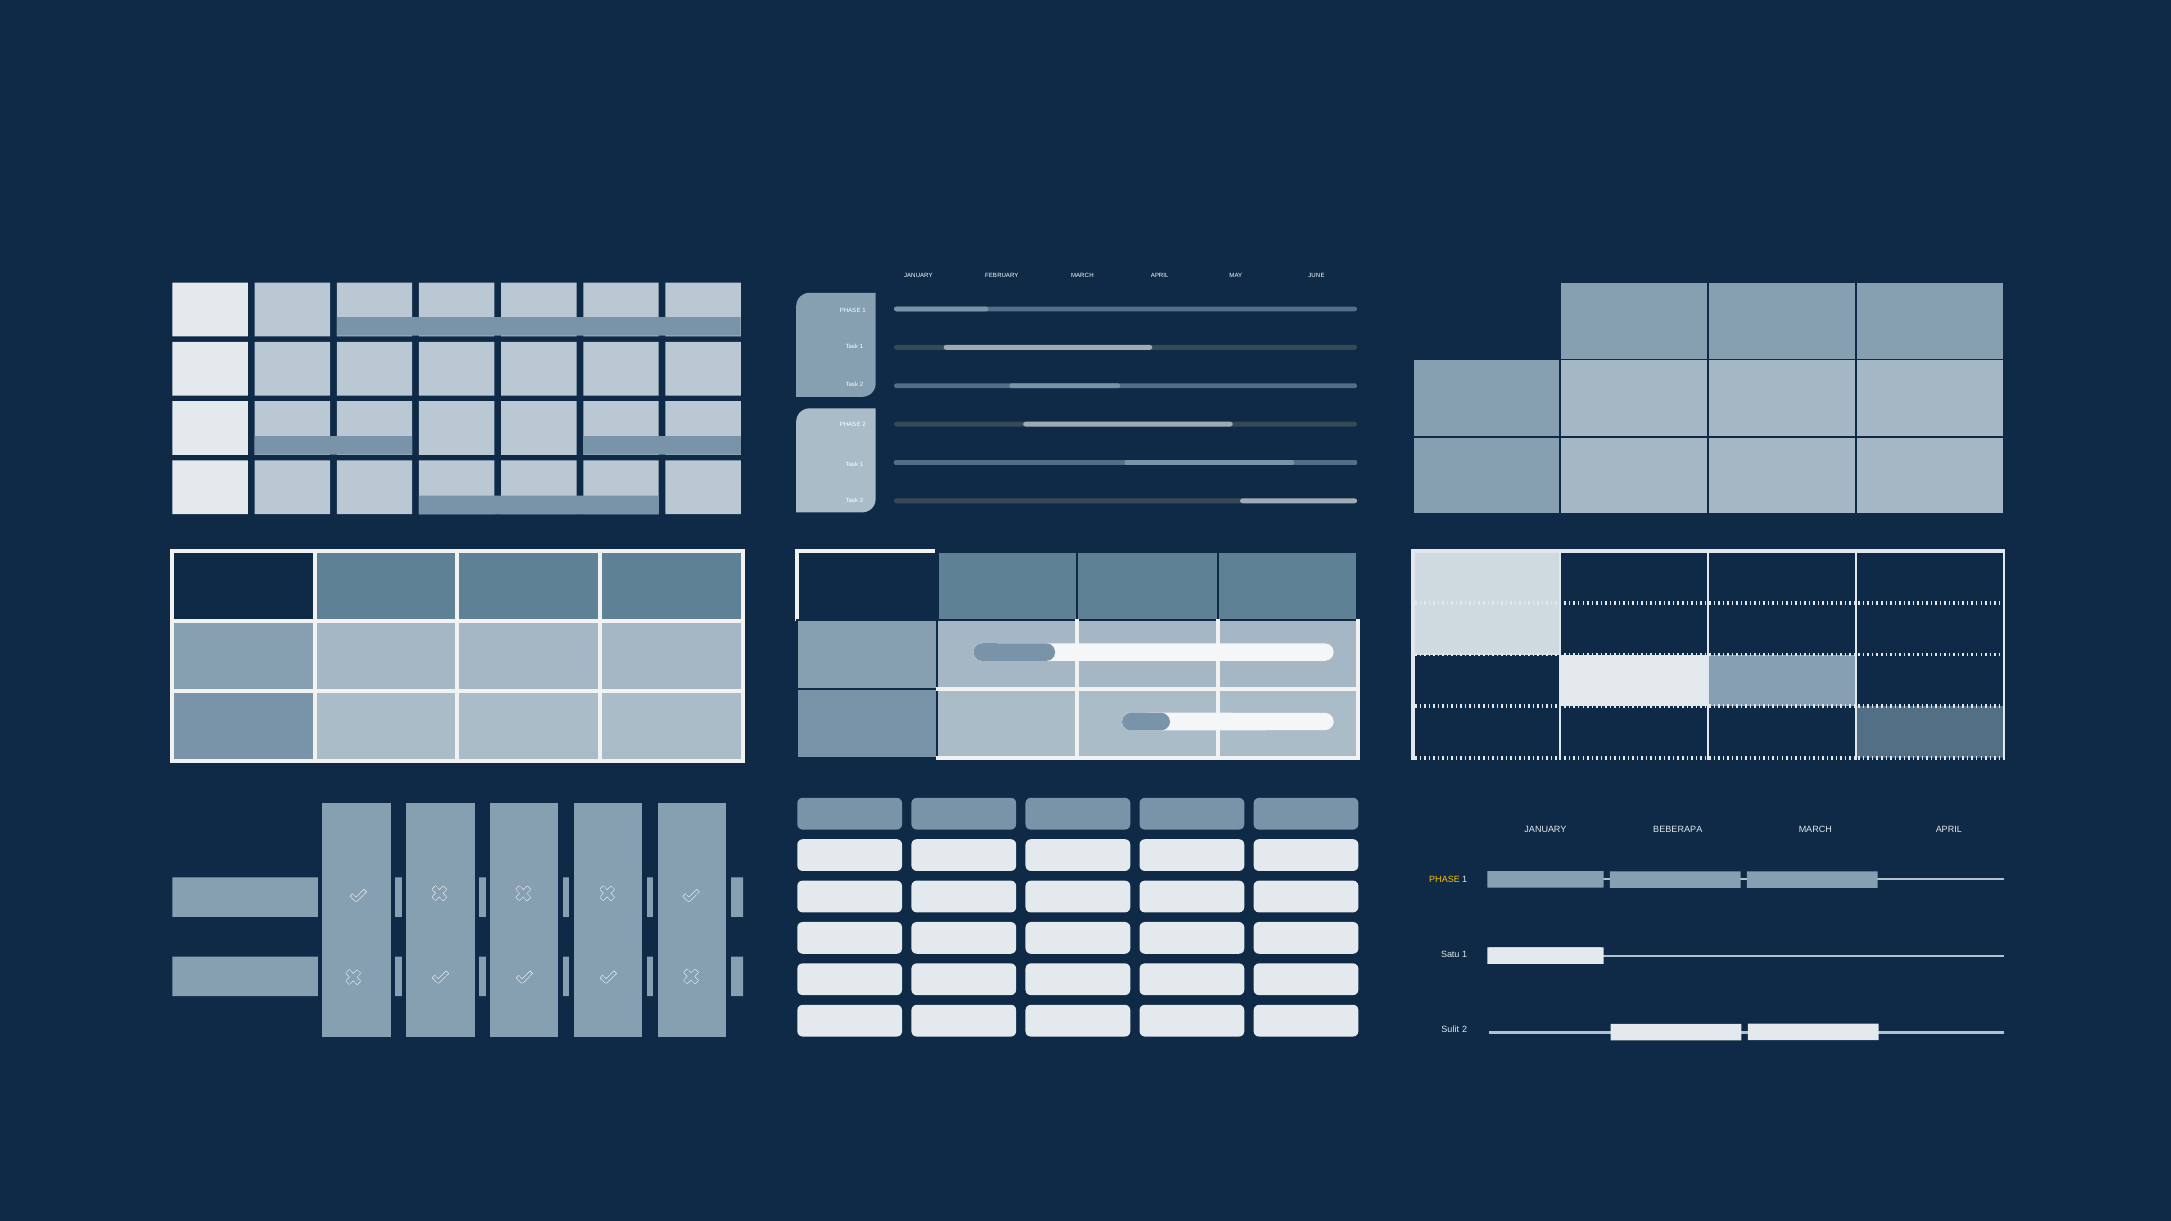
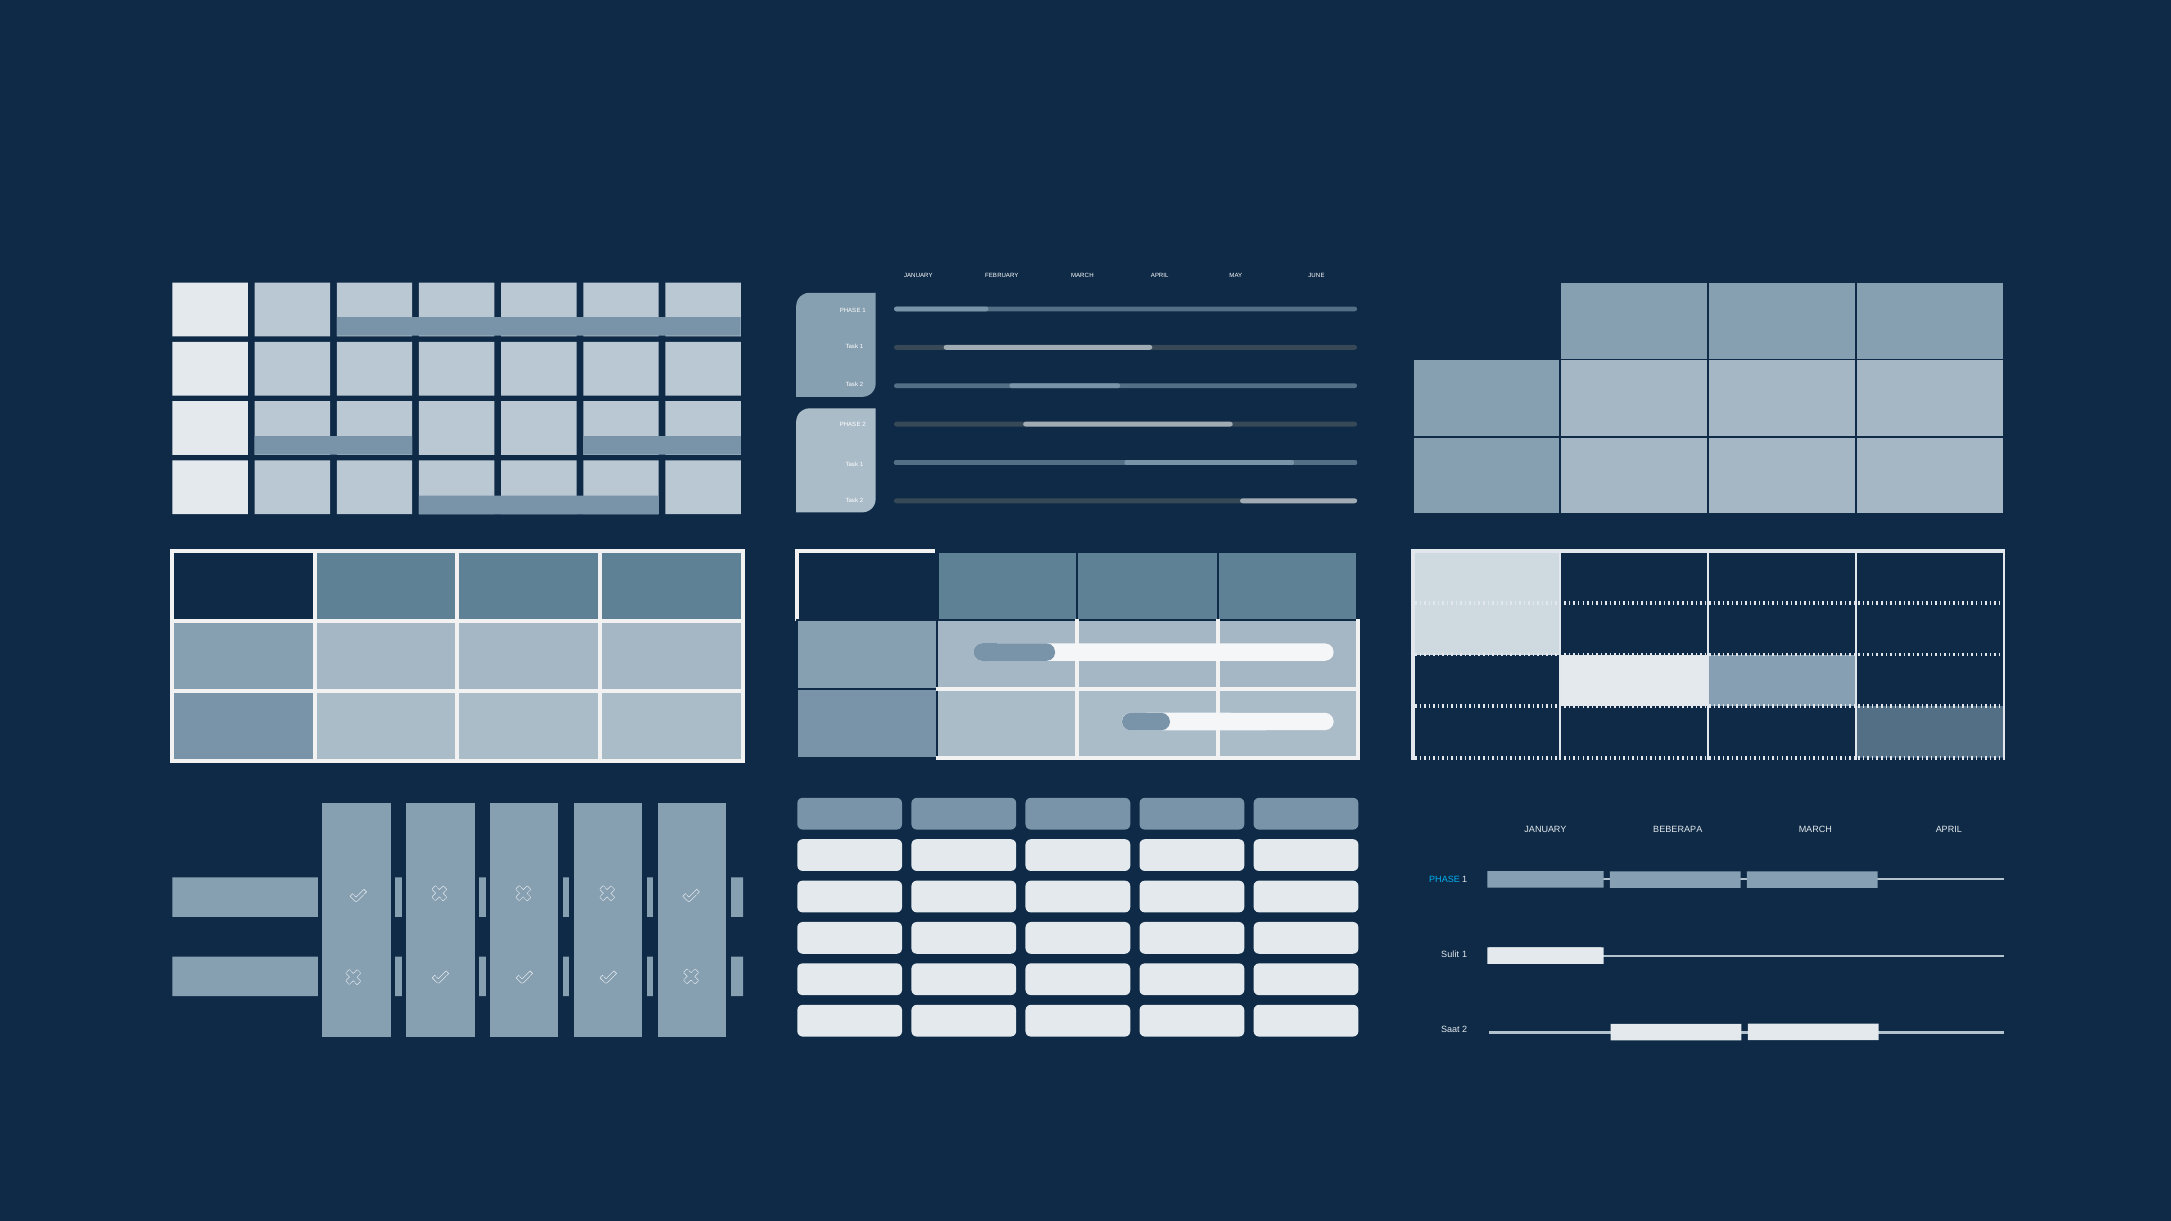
PHASE at (1445, 880) colour: yellow -> light blue
Satu: Satu -> Sulit
Sulit: Sulit -> Saat
